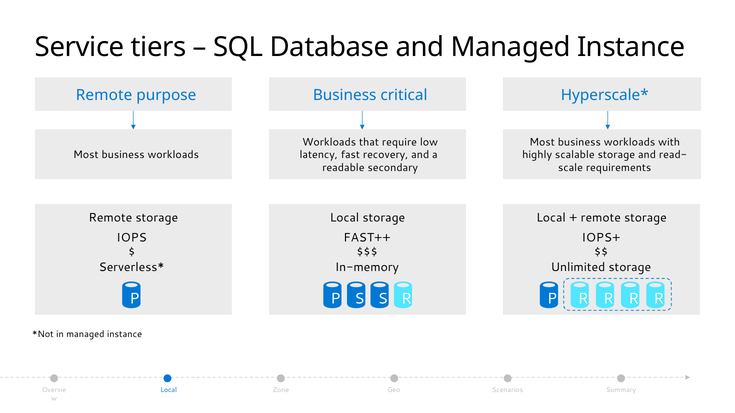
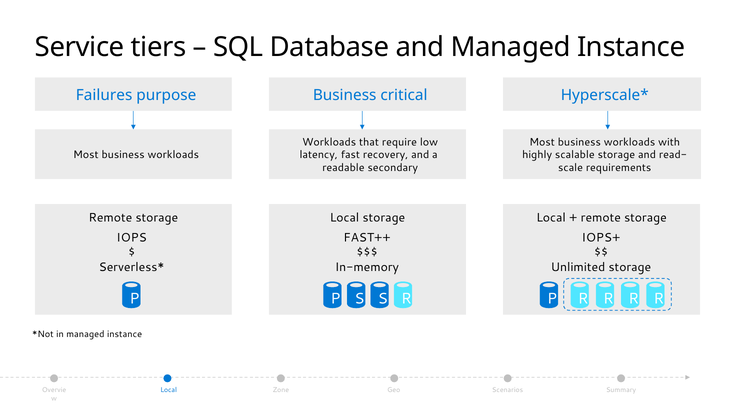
Remote at (104, 95): Remote -> Failures
